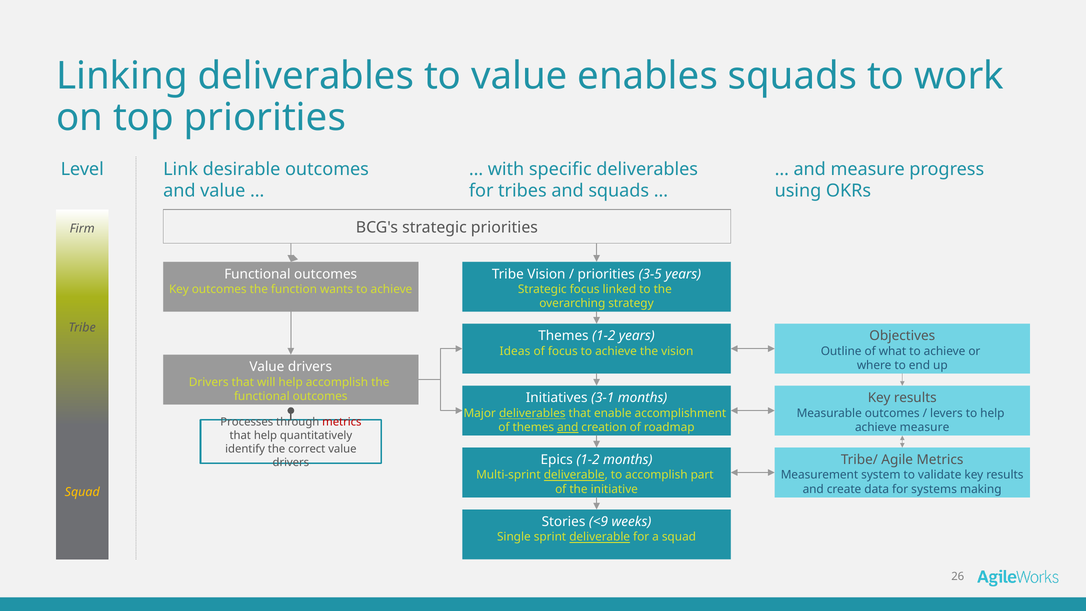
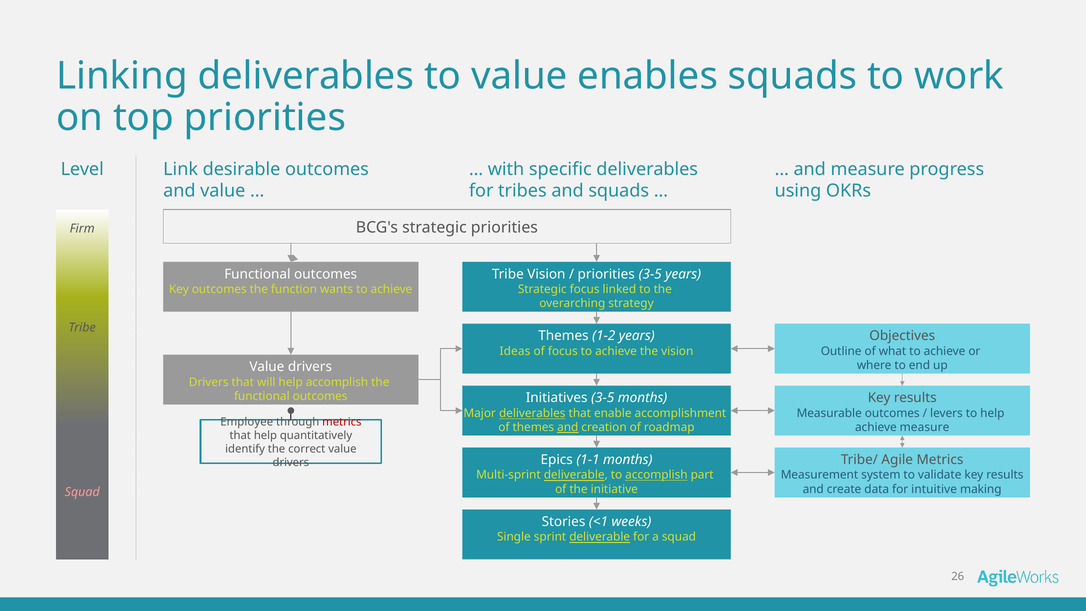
Initiatives 3-1: 3-1 -> 3-5
Processes: Processes -> Employee
Epics 1-2: 1-2 -> 1-1
accomplish at (656, 475) underline: none -> present
systems: systems -> intuitive
Squad at (82, 492) colour: yellow -> pink
<9: <9 -> <1
